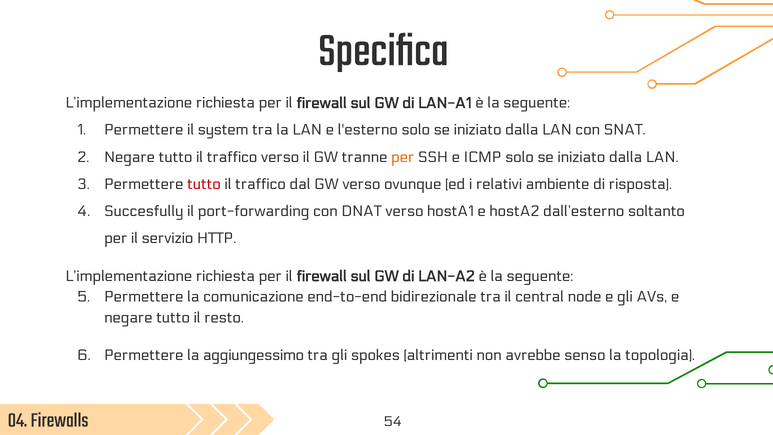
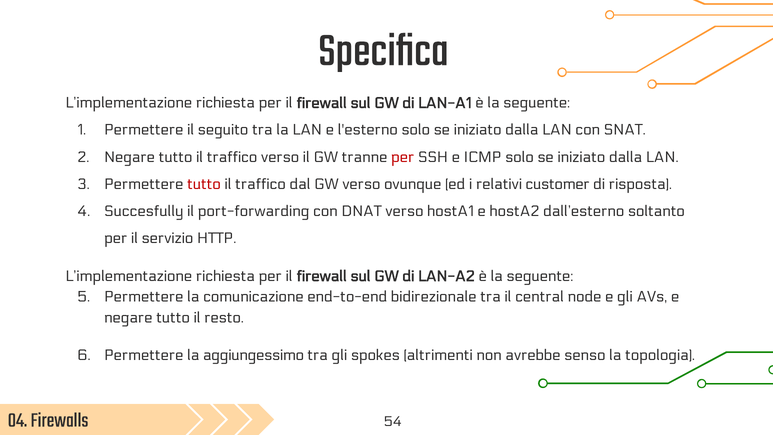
system: system -> seguito
per at (403, 157) colour: orange -> red
ambiente: ambiente -> customer
